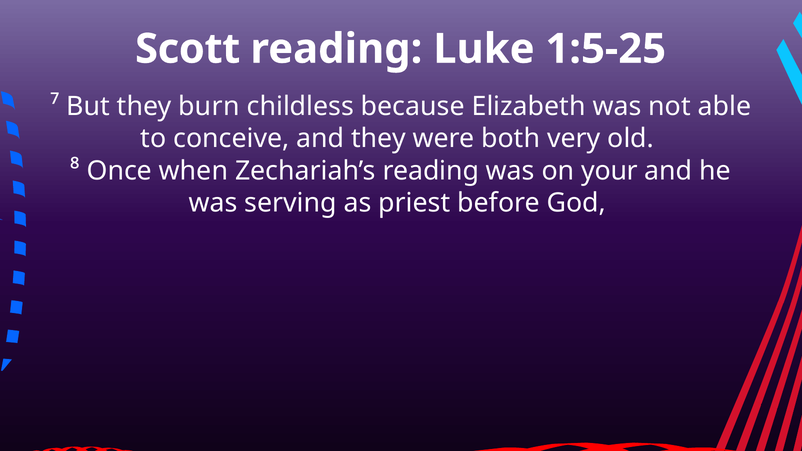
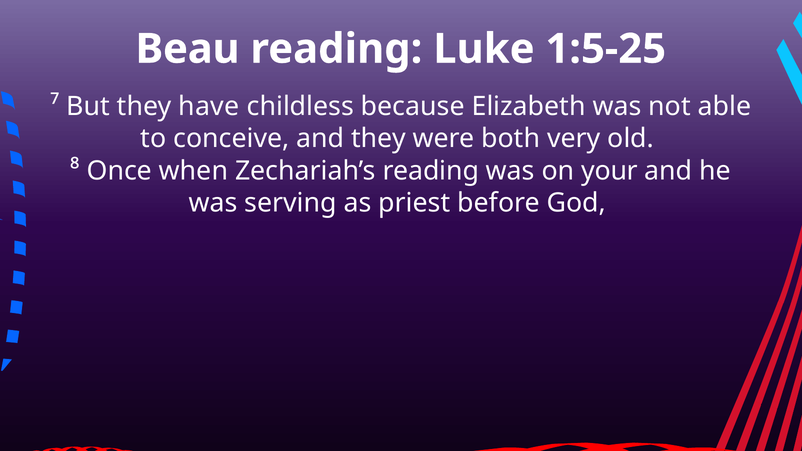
Scott: Scott -> Beau
burn: burn -> have
